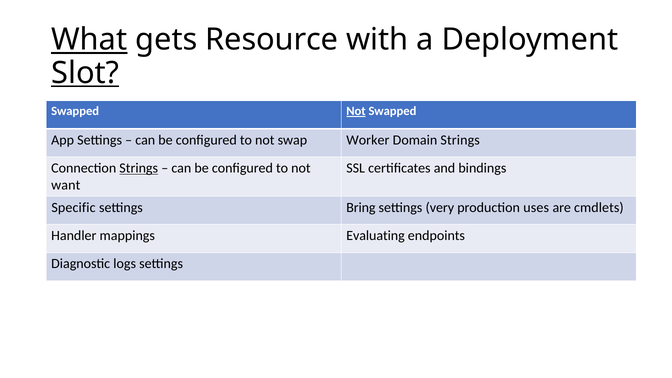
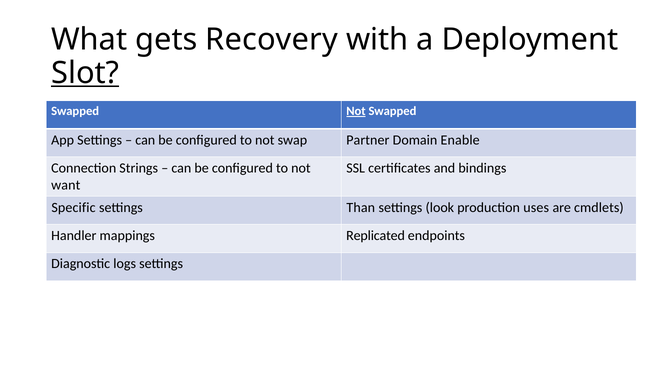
What underline: present -> none
Resource: Resource -> Recovery
Worker: Worker -> Partner
Domain Strings: Strings -> Enable
Strings at (139, 168) underline: present -> none
Bring: Bring -> Than
very: very -> look
Evaluating: Evaluating -> Replicated
